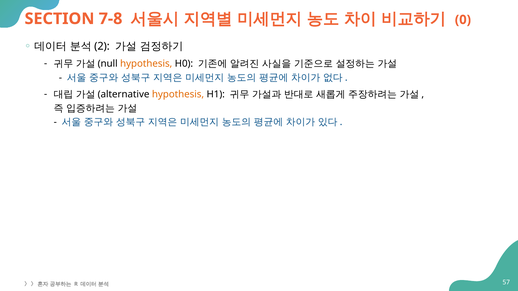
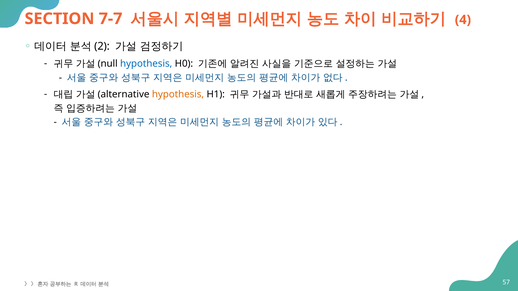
7-8: 7-8 -> 7-7
0: 0 -> 4
hypothesis at (146, 64) colour: orange -> blue
